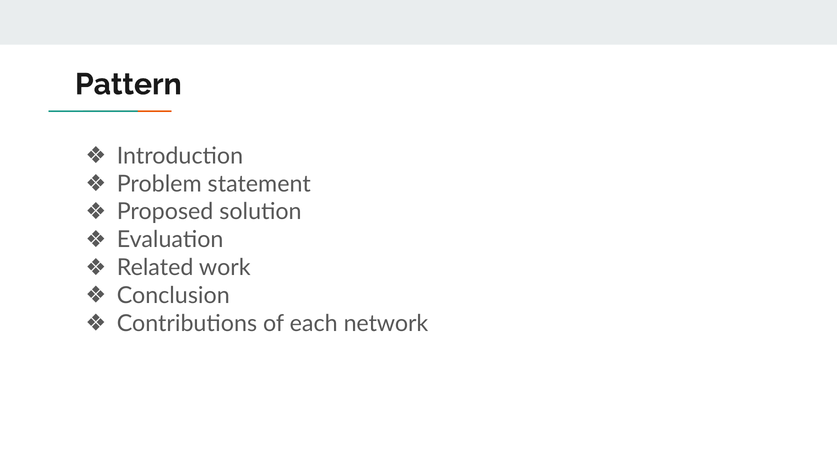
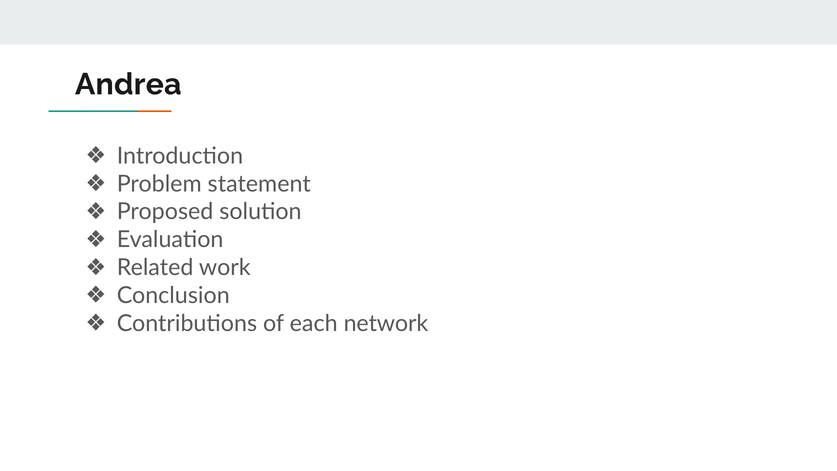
Pattern: Pattern -> Andrea
